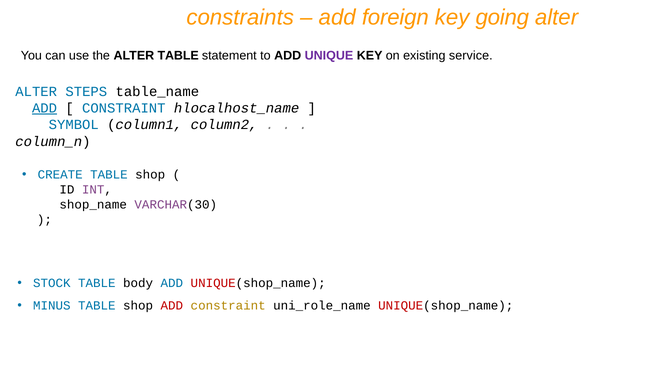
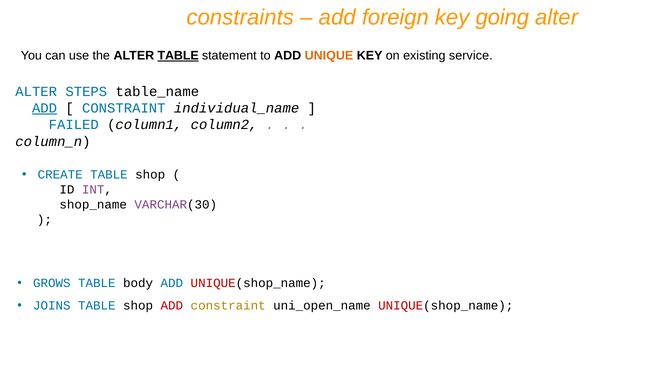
TABLE at (178, 56) underline: none -> present
UNIQUE colour: purple -> orange
hlocalhost_name: hlocalhost_name -> individual_name
SYMBOL: SYMBOL -> FAILED
STOCK: STOCK -> GROWS
MINUS: MINUS -> JOINS
uni_role_name: uni_role_name -> uni_open_name
